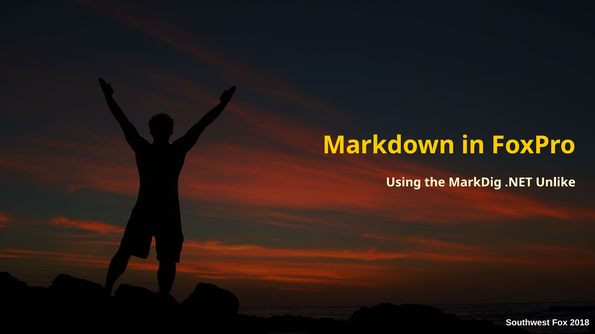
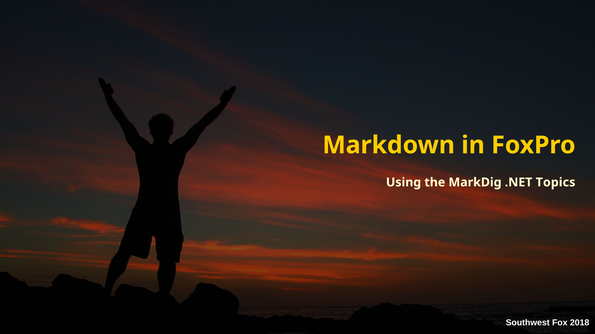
Unlike: Unlike -> Topics
